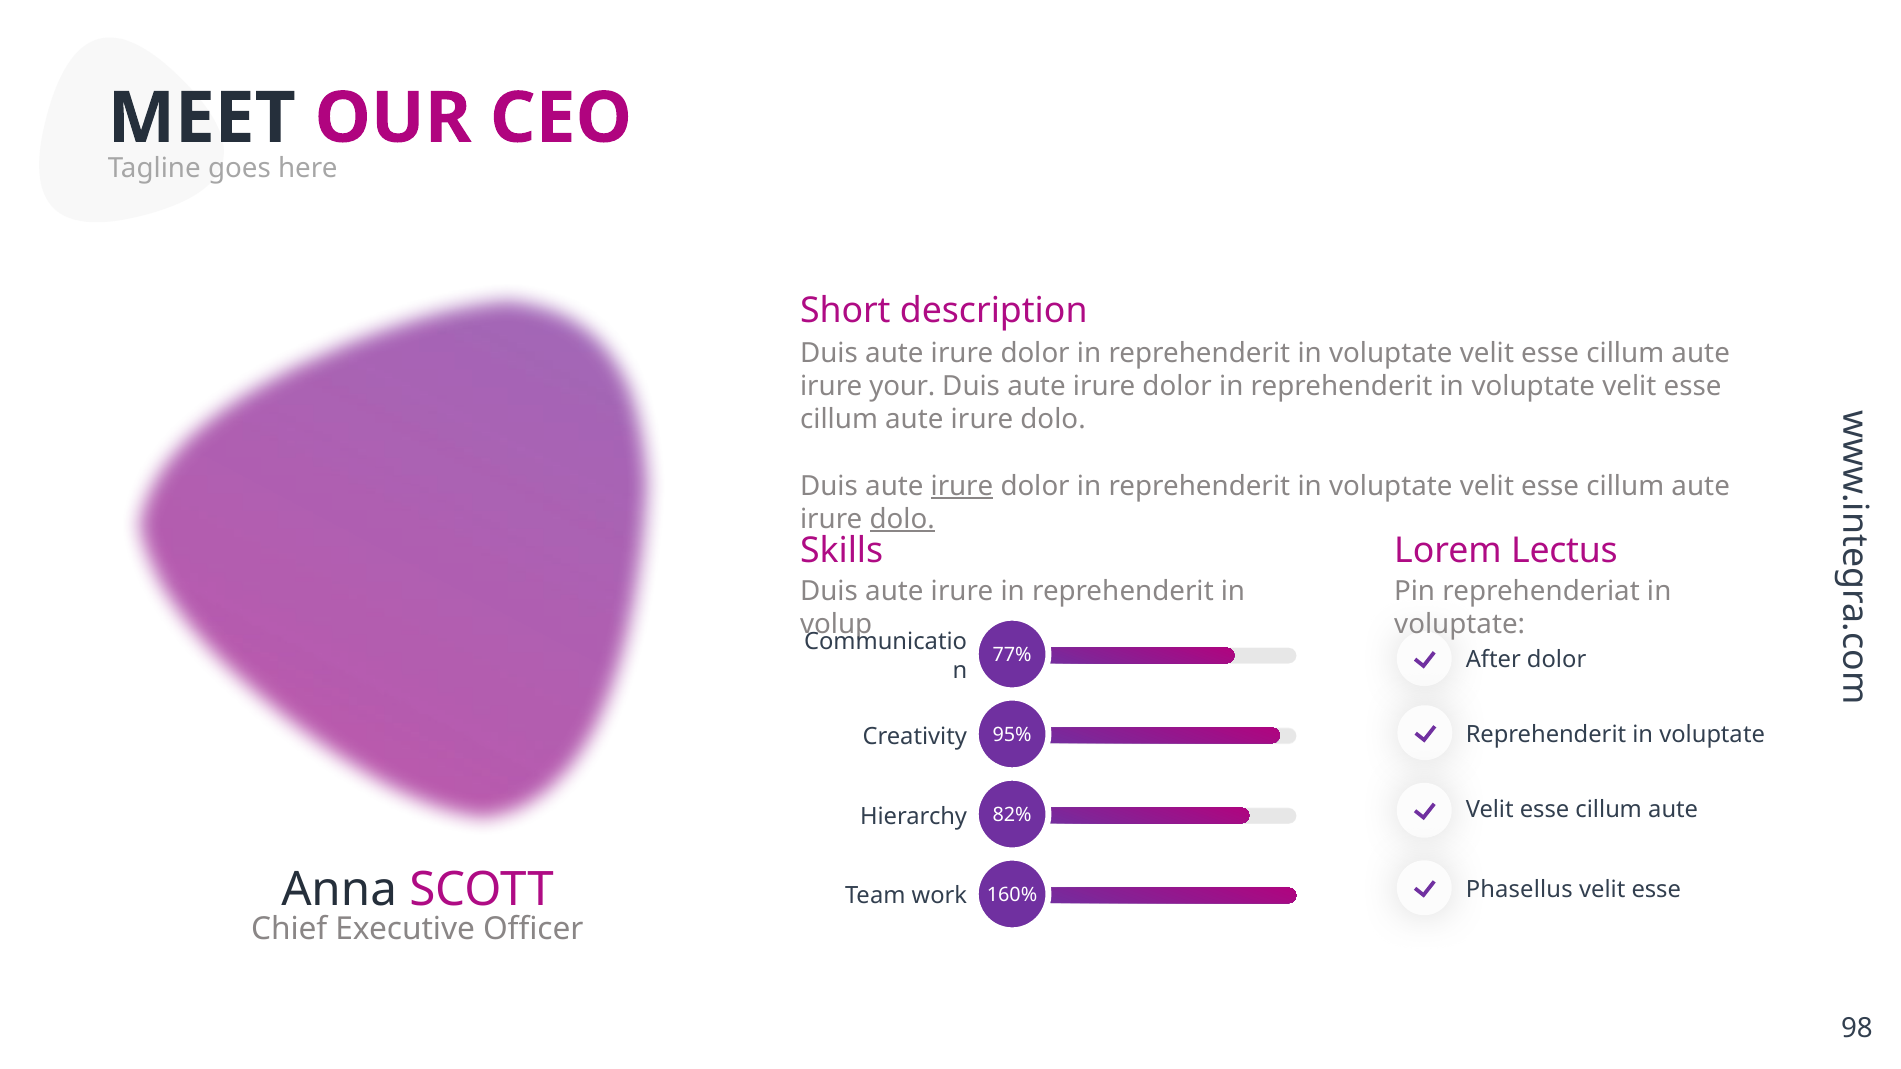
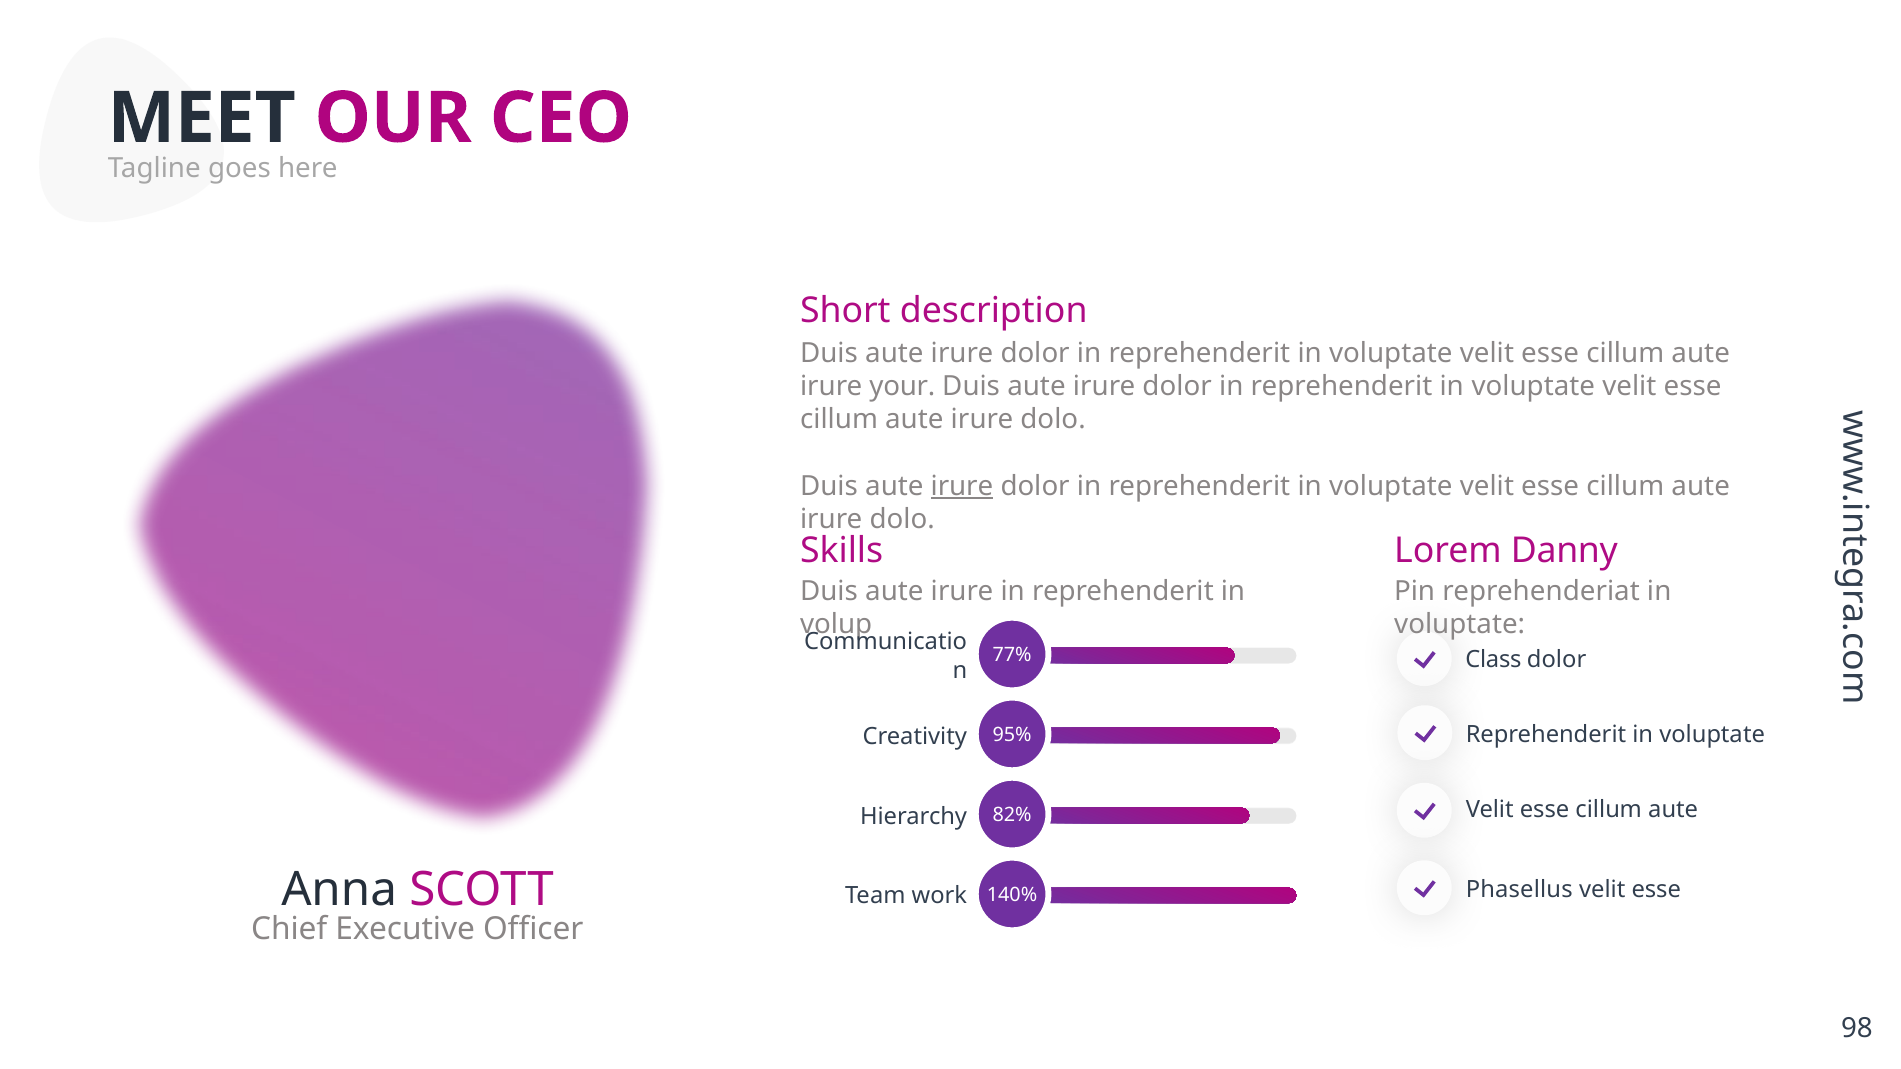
dolo at (902, 519) underline: present -> none
Lectus: Lectus -> Danny
After: After -> Class
160%: 160% -> 140%
